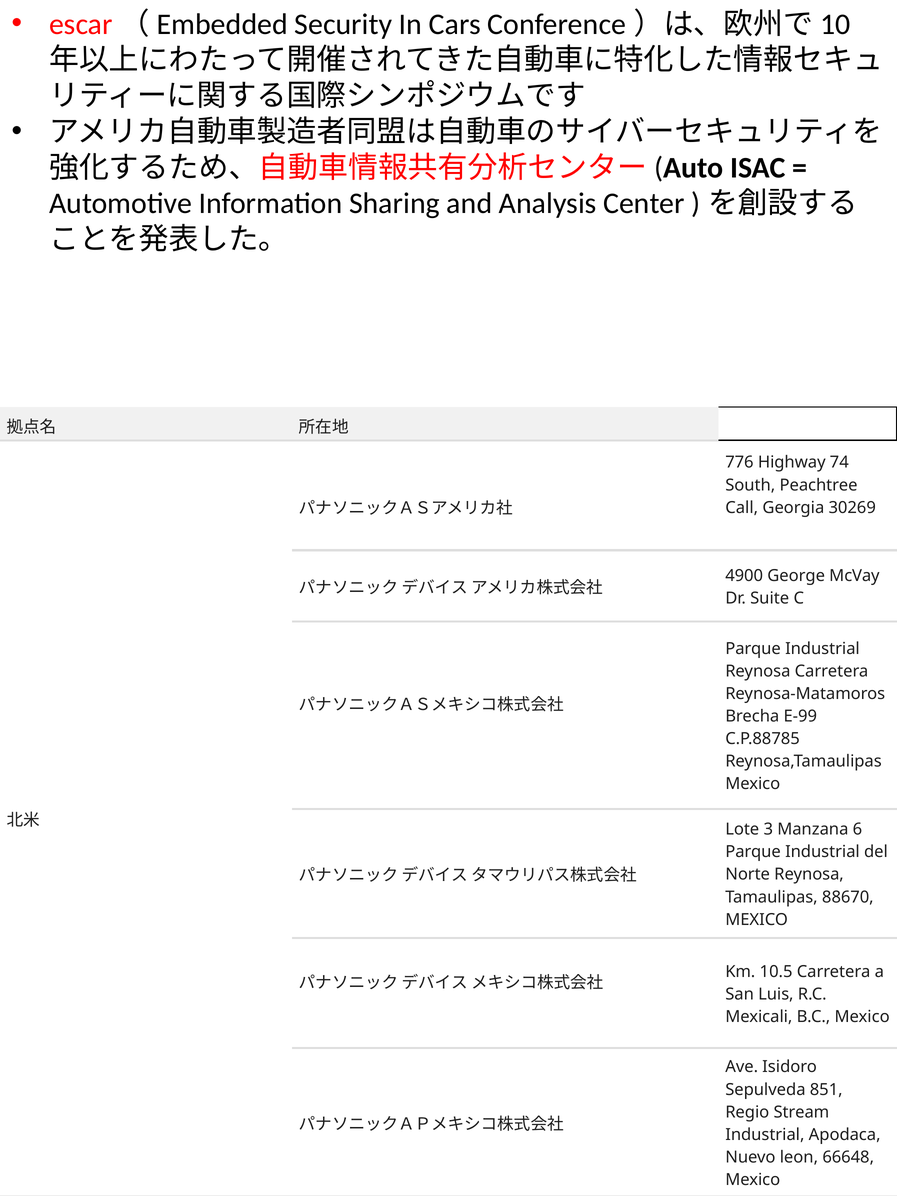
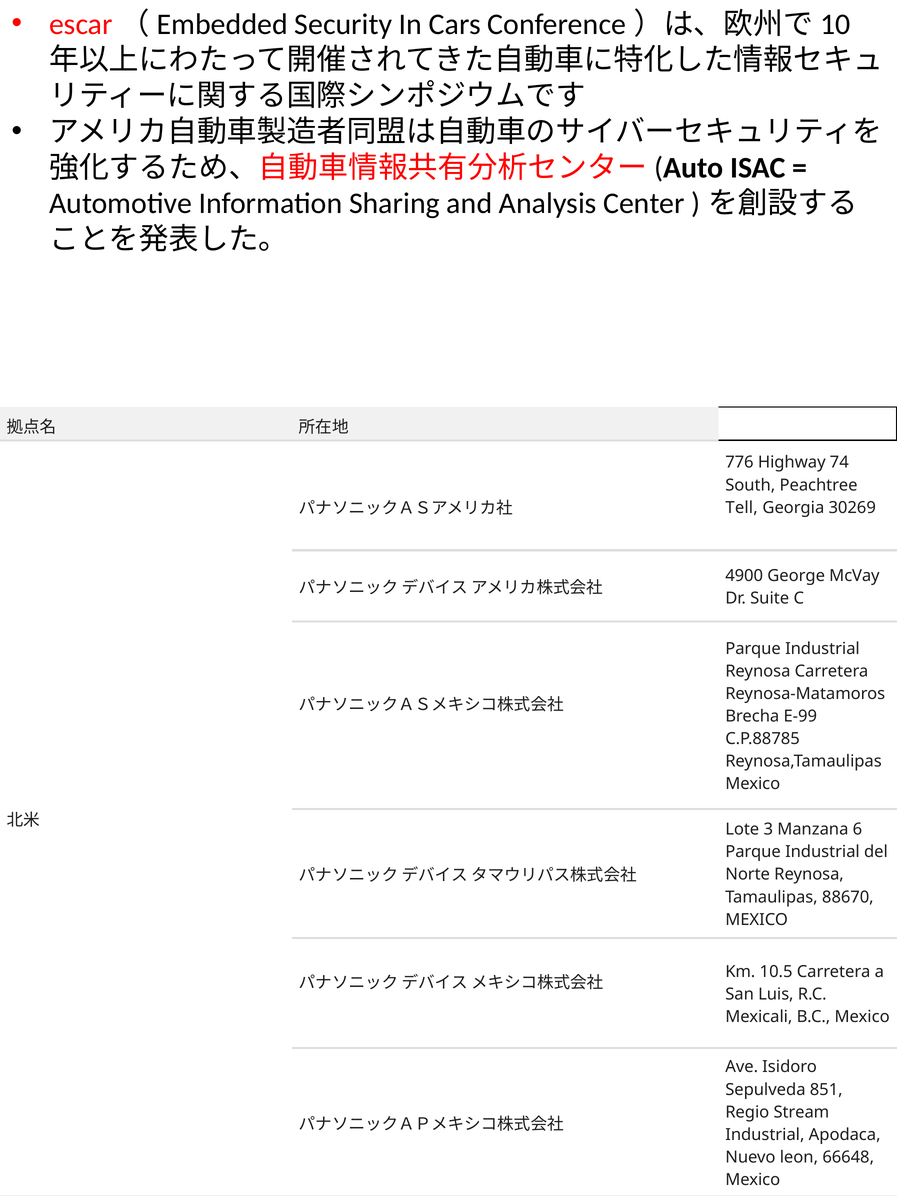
Call: Call -> Tell
